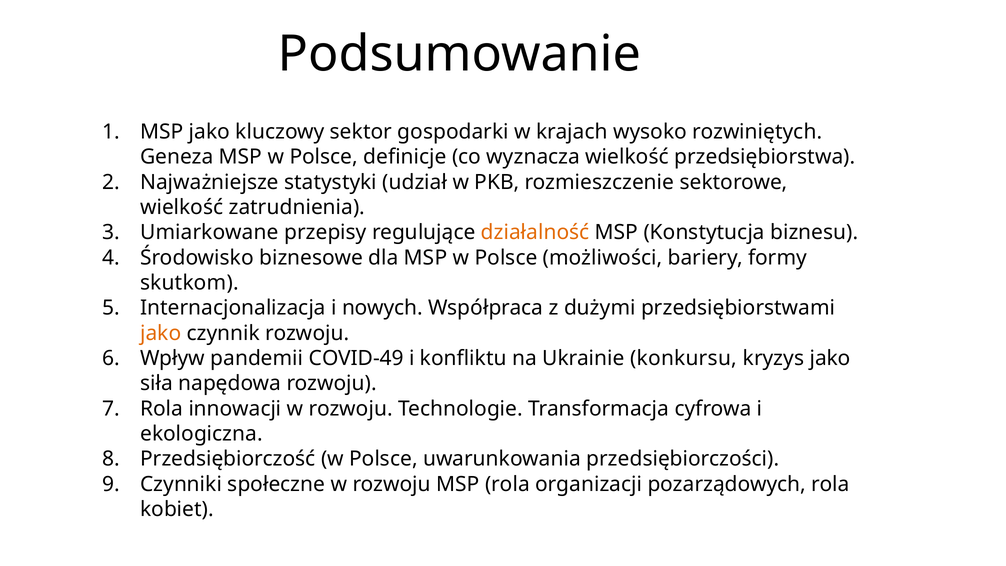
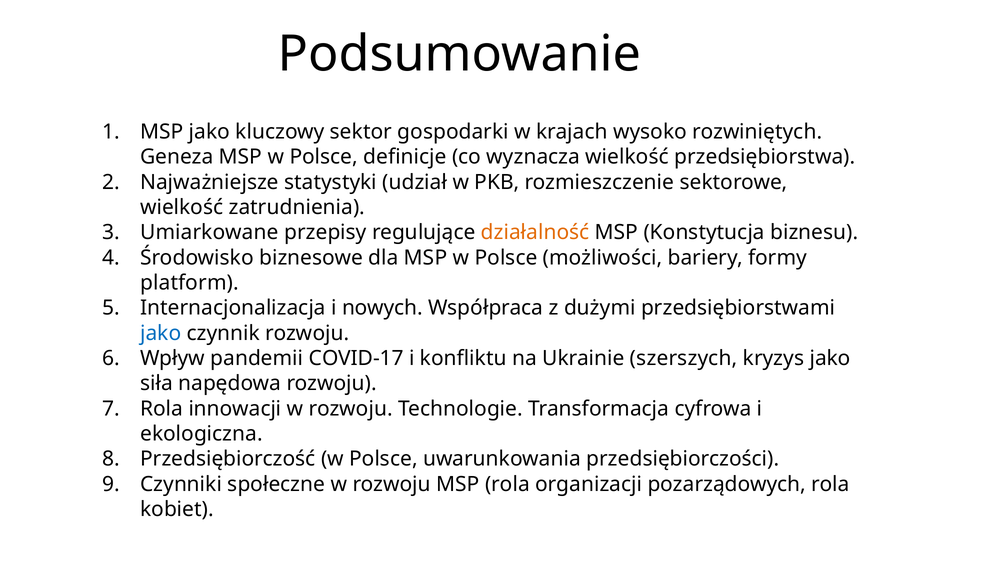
skutkom: skutkom -> platform
jako at (161, 333) colour: orange -> blue
COVID-49: COVID-49 -> COVID-17
konkursu: konkursu -> szerszych
